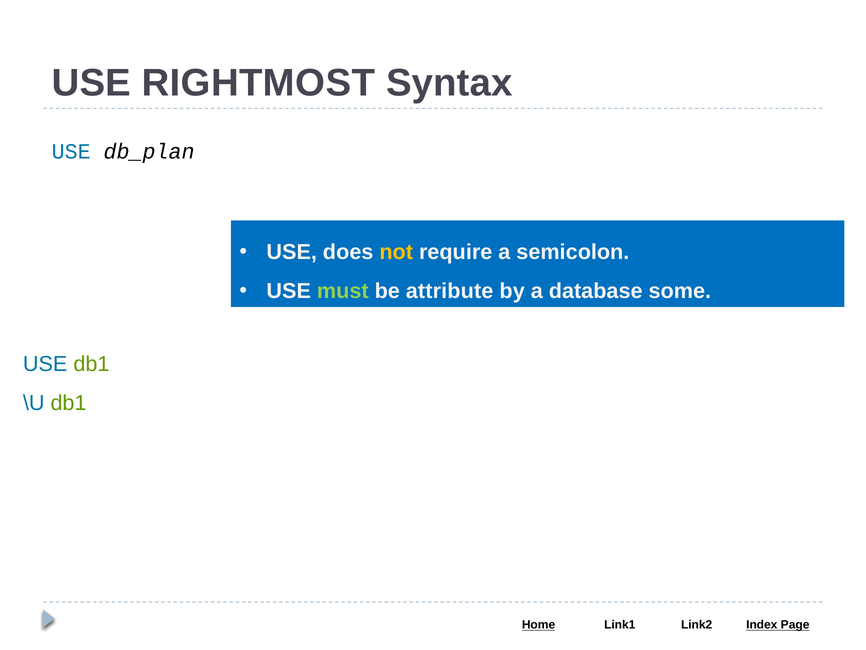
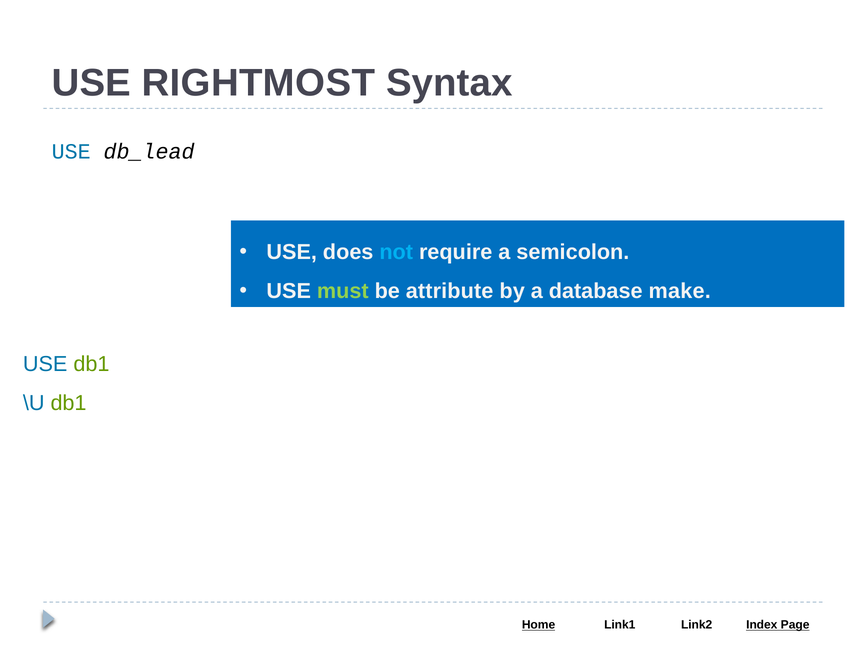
db_plan: db_plan -> db_lead
not colour: yellow -> light blue
some: some -> make
